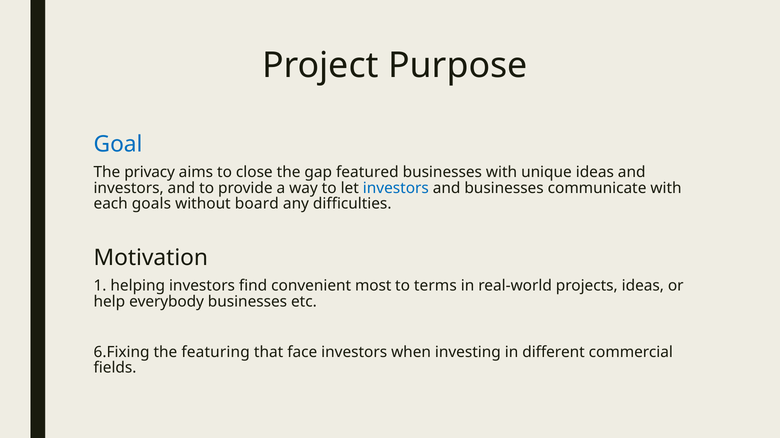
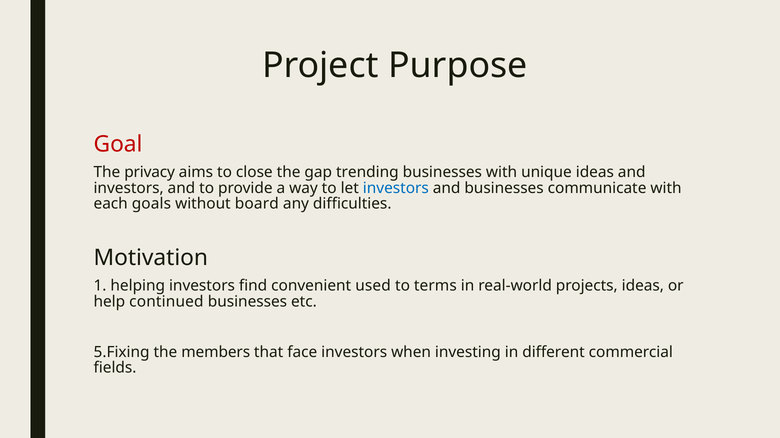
Goal colour: blue -> red
featured: featured -> trending
most: most -> used
everybody: everybody -> continued
6.Fixing: 6.Fixing -> 5.Fixing
featuring: featuring -> members
